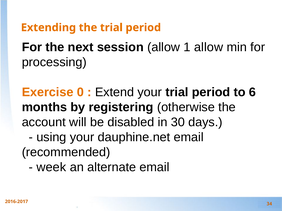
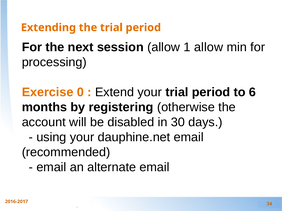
week at (51, 168): week -> email
